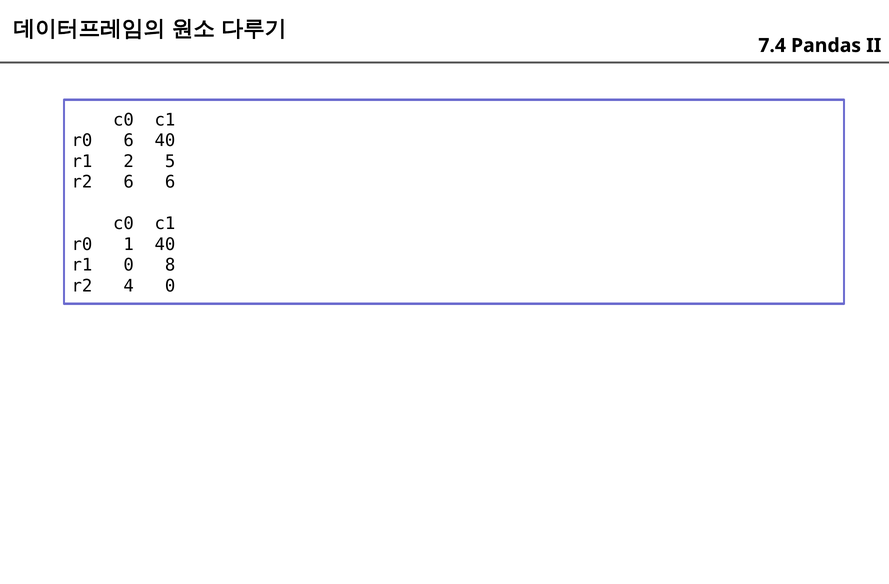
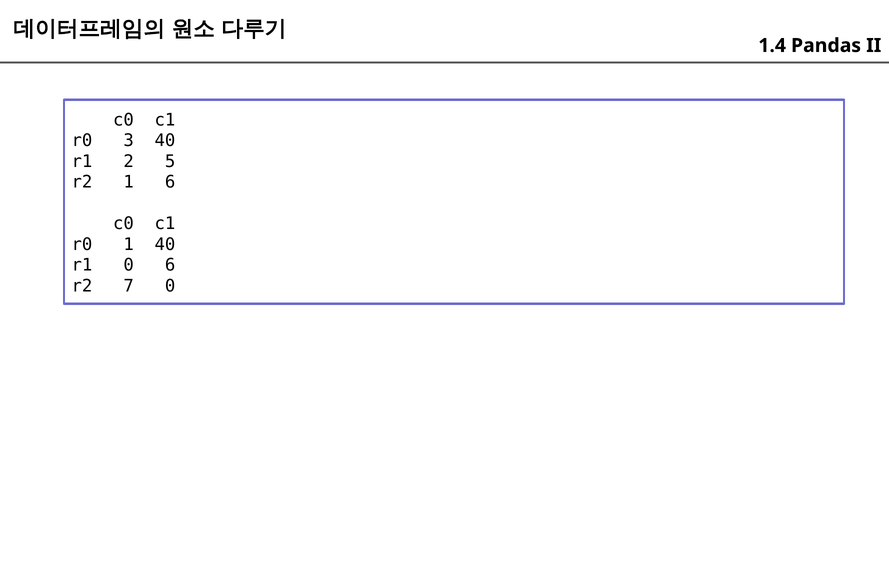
7.4: 7.4 -> 1.4
r0 6: 6 -> 3
r2 6: 6 -> 1
0 8: 8 -> 6
4: 4 -> 7
